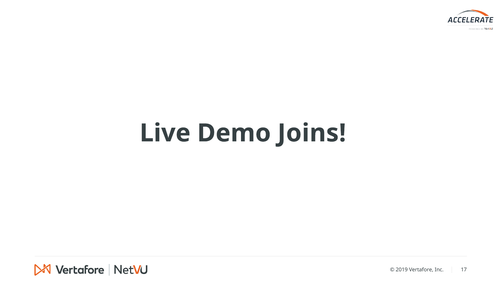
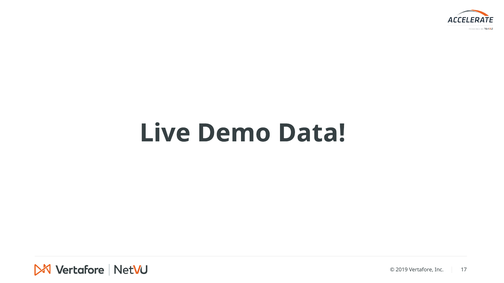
Joins: Joins -> Data
